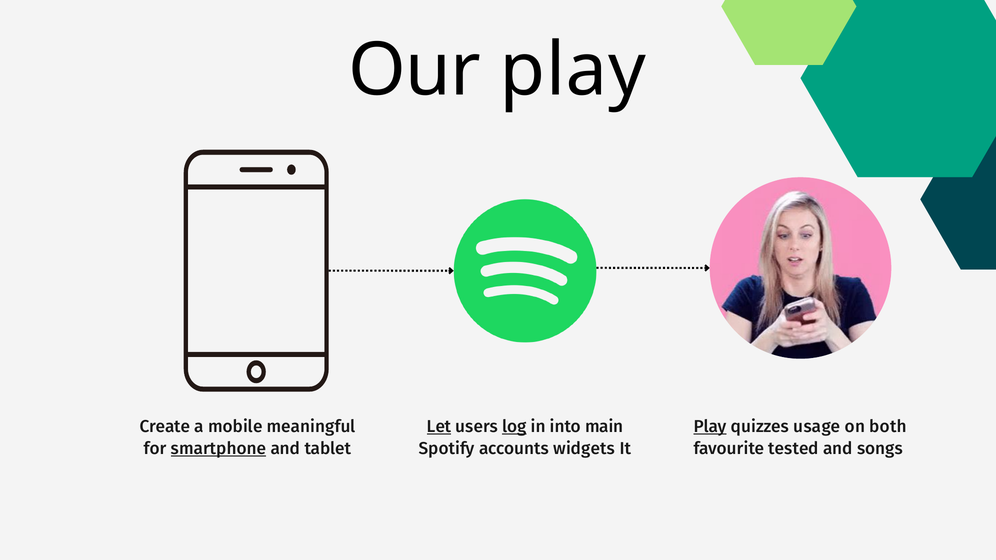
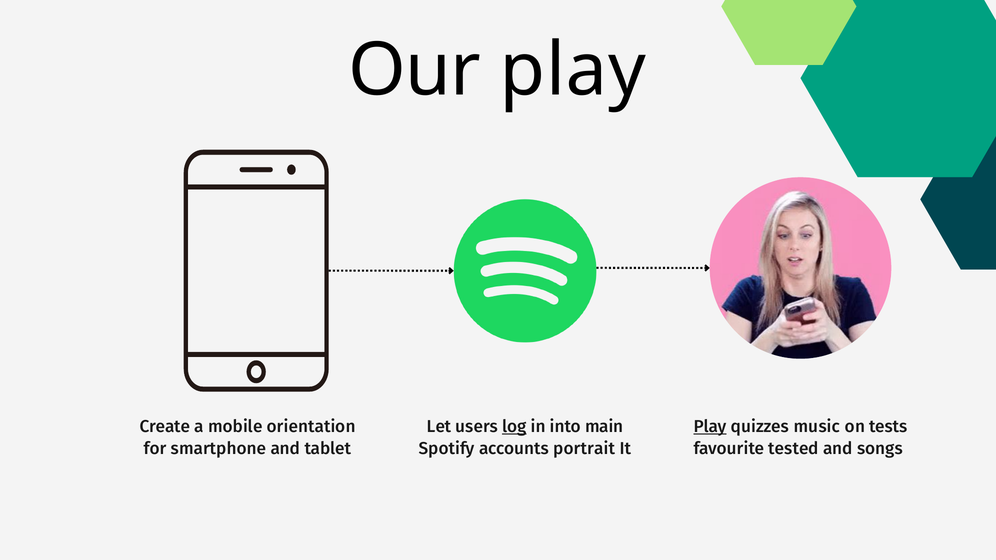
meaningful: meaningful -> orientation
Let underline: present -> none
usage: usage -> music
both: both -> tests
smartphone underline: present -> none
widgets: widgets -> portrait
